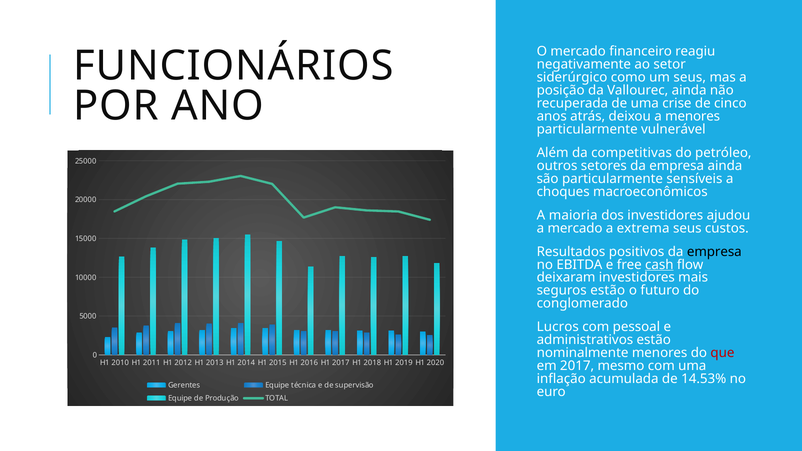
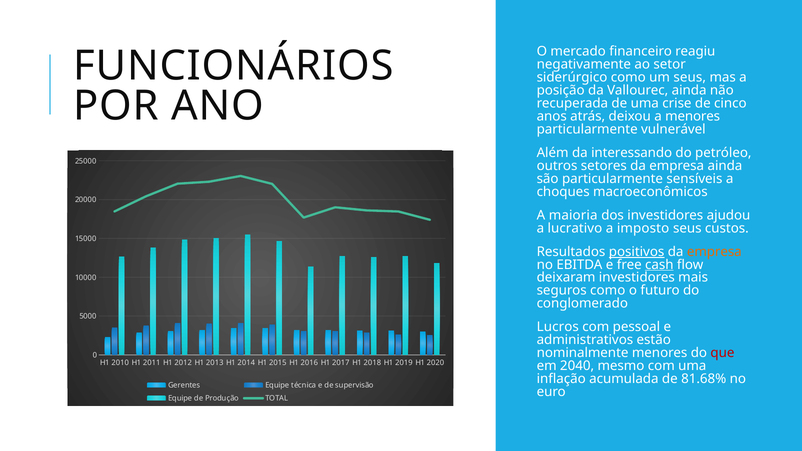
competitivas: competitivas -> interessando
a mercado: mercado -> lucrativo
extrema: extrema -> imposto
positivos underline: none -> present
empresa at (714, 252) colour: black -> orange
seguros estão: estão -> como
em 2017: 2017 -> 2040
14.53%: 14.53% -> 81.68%
